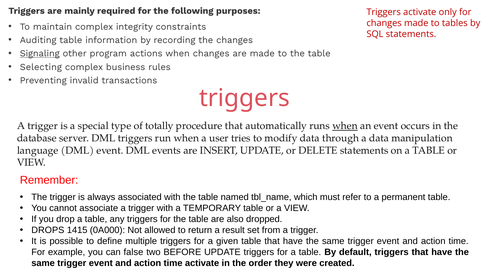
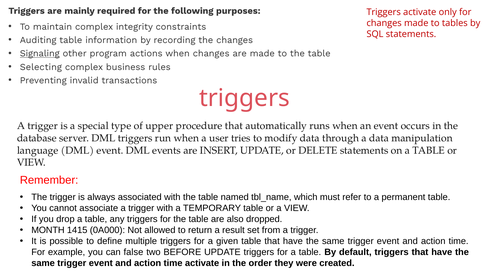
totally: totally -> upper
when at (345, 126) underline: present -> none
DROPS: DROPS -> MONTH
